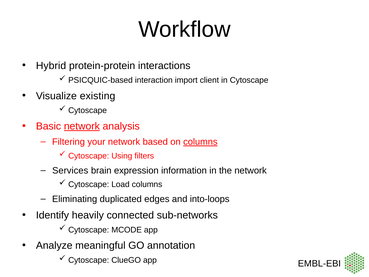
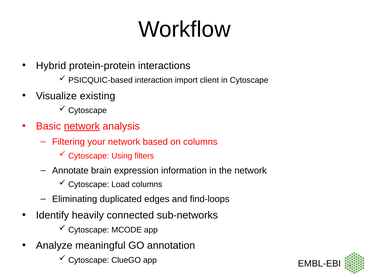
columns at (200, 142) underline: present -> none
Services: Services -> Annotate
into-loops: into-loops -> find-loops
